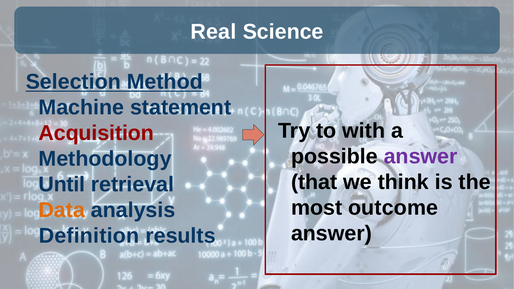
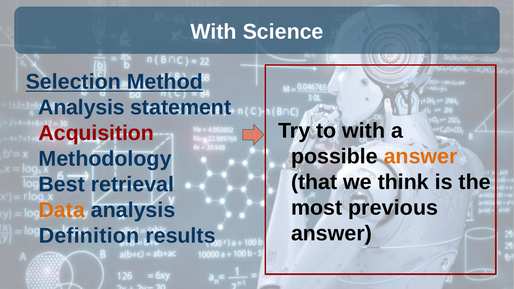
Real at (213, 32): Real -> With
Machine at (81, 108): Machine -> Analysis
answer at (421, 156) colour: purple -> orange
Until: Until -> Best
outcome: outcome -> previous
